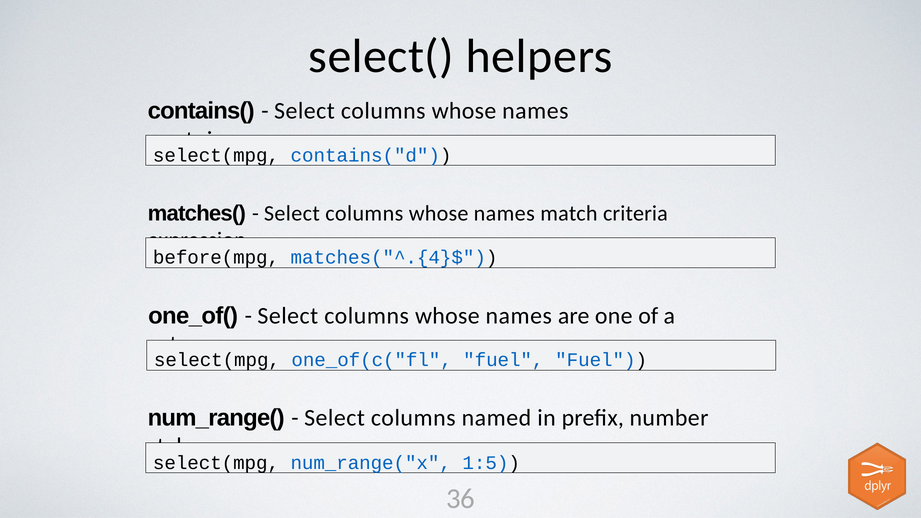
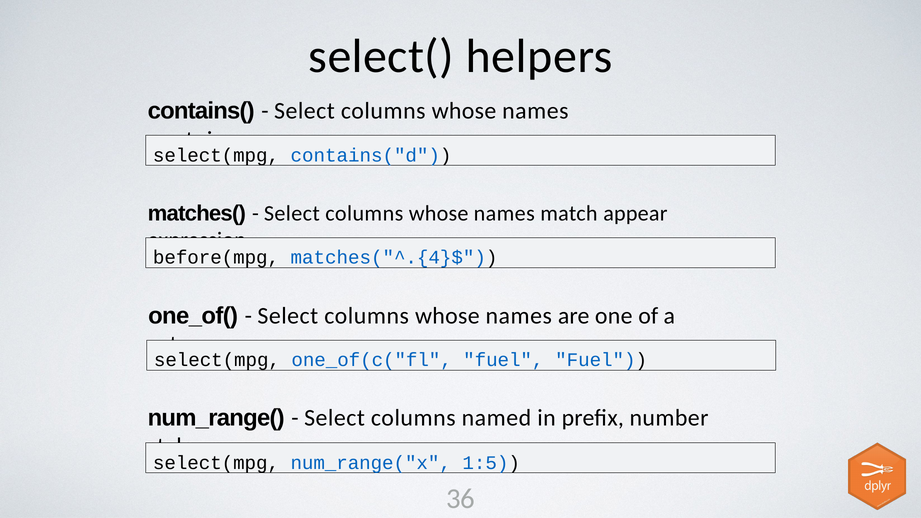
criteria: criteria -> appear
